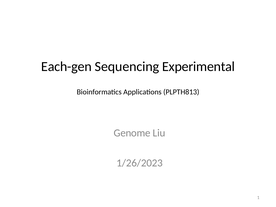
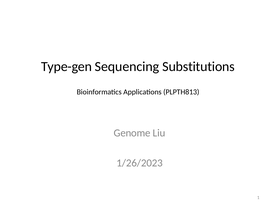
Each-gen: Each-gen -> Type-gen
Experimental: Experimental -> Substitutions
